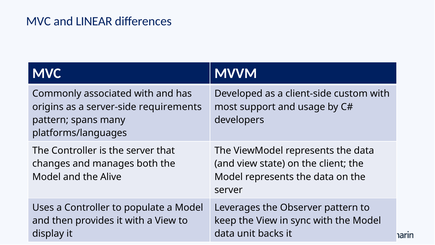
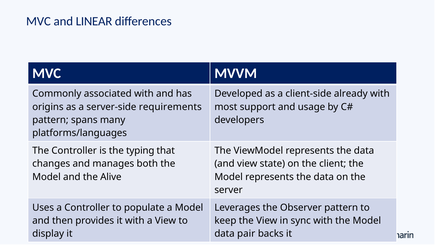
custom: custom -> already
is the server: server -> typing
unit: unit -> pair
